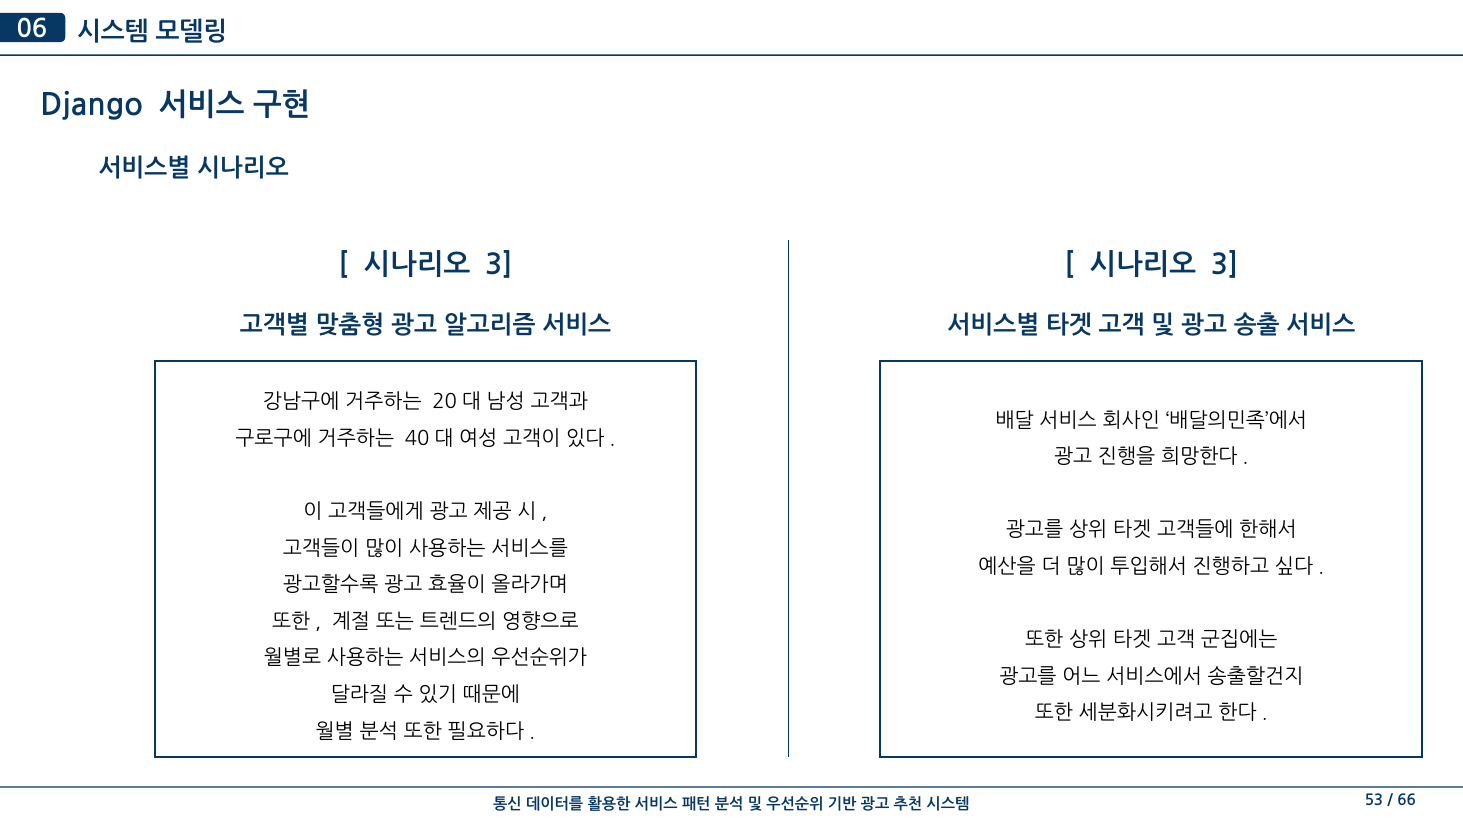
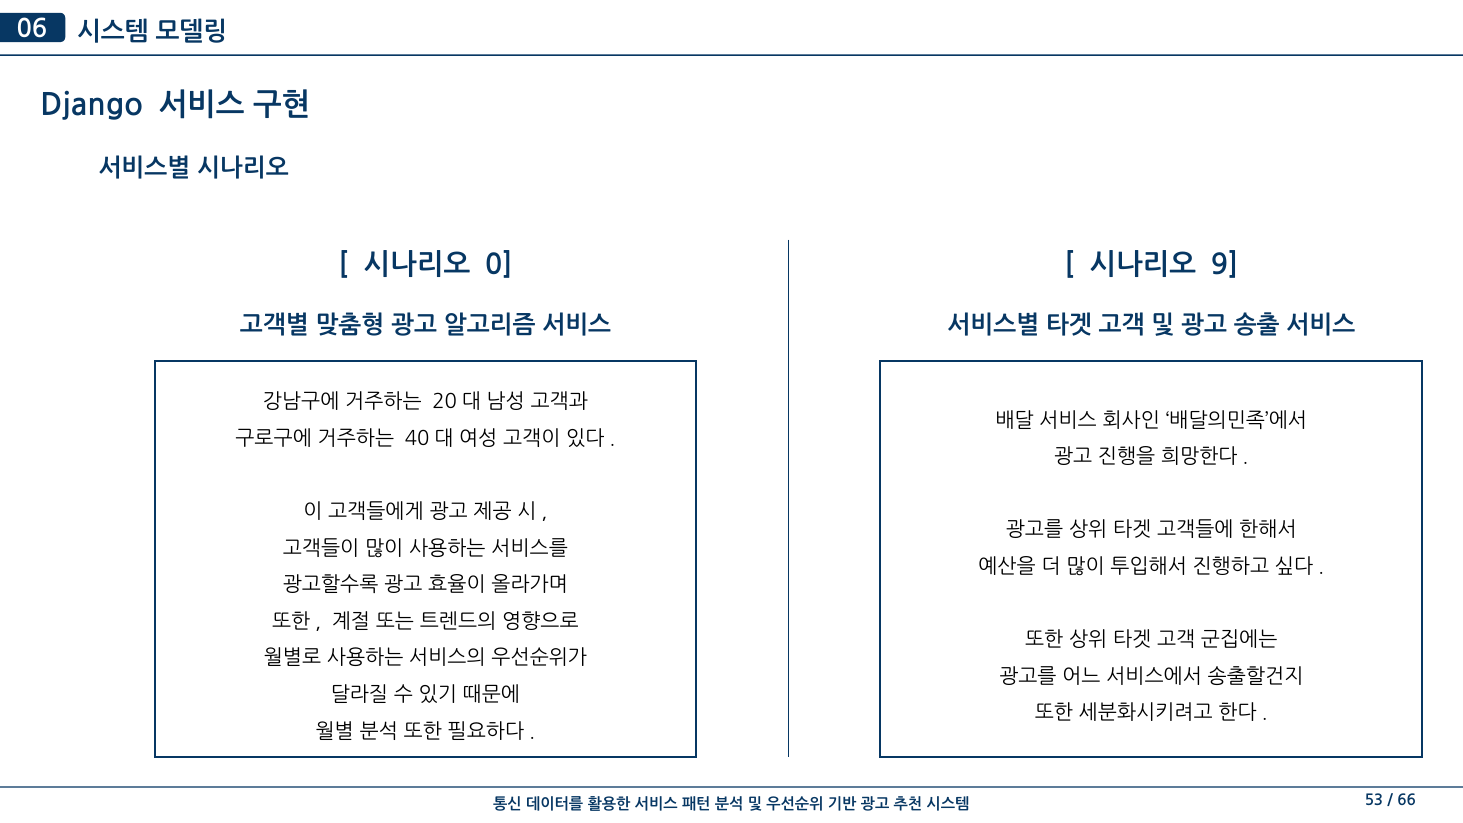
3 at (499, 265): 3 -> 0
3 at (1225, 265): 3 -> 9
